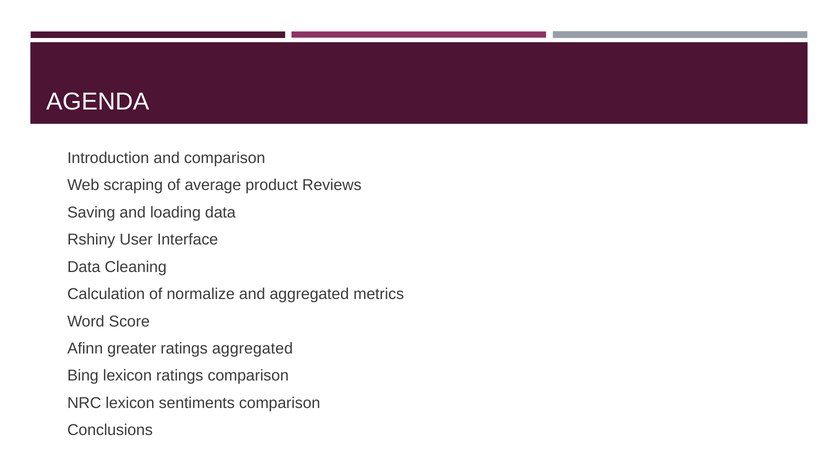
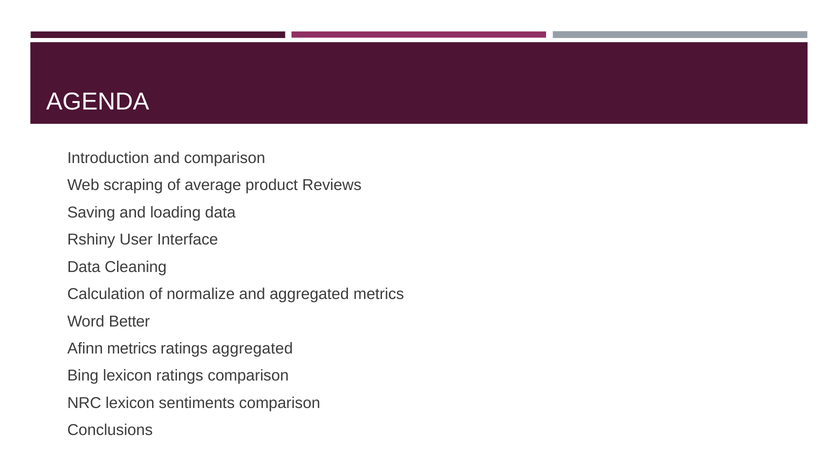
Score: Score -> Better
greater at (132, 349): greater -> metrics
